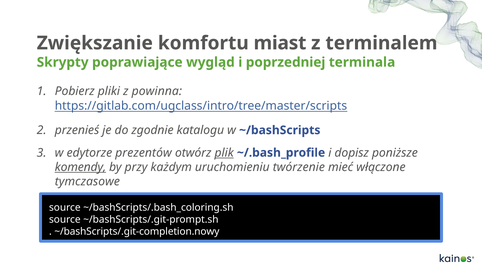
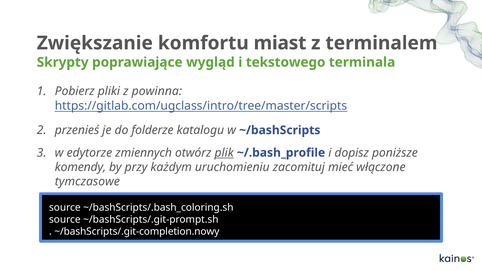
poprzedniej: poprzedniej -> tekstowego
zgodnie: zgodnie -> folderze
prezentów: prezentów -> zmiennych
komendy underline: present -> none
twórzenie: twórzenie -> zacomituj
